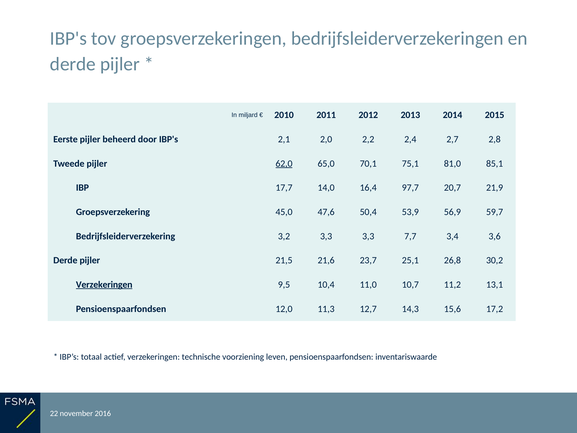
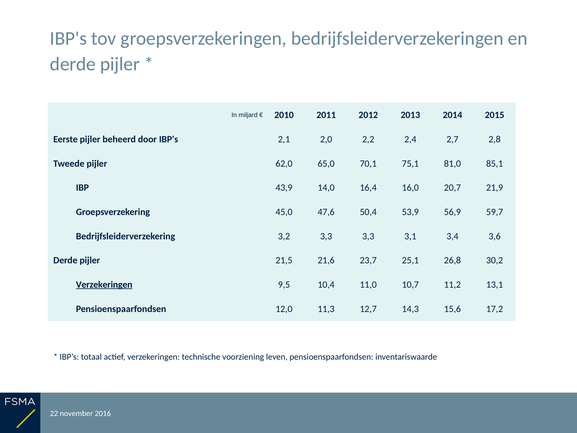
62,0 underline: present -> none
17,7: 17,7 -> 43,9
97,7: 97,7 -> 16,0
7,7: 7,7 -> 3,1
